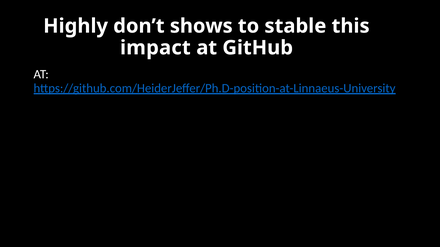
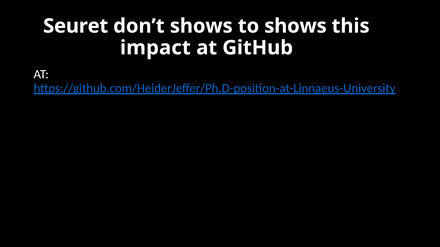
Highly: Highly -> Seuret
to stable: stable -> shows
